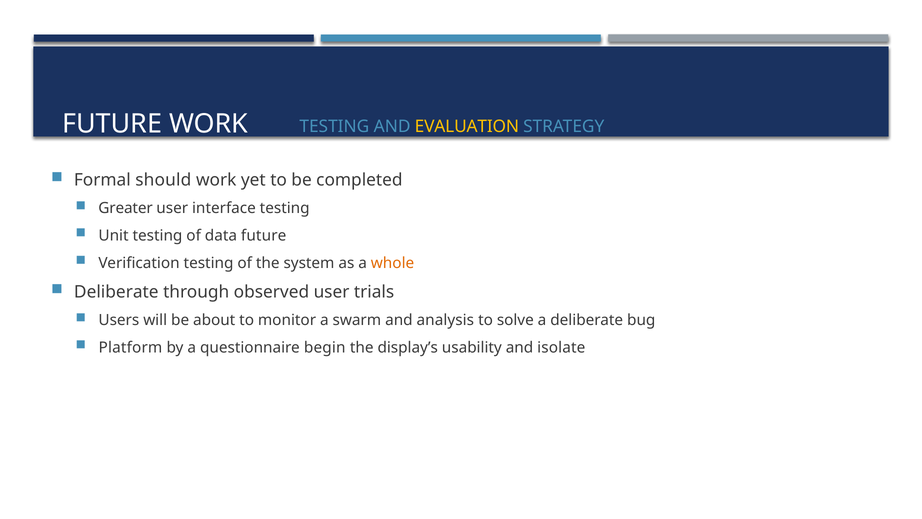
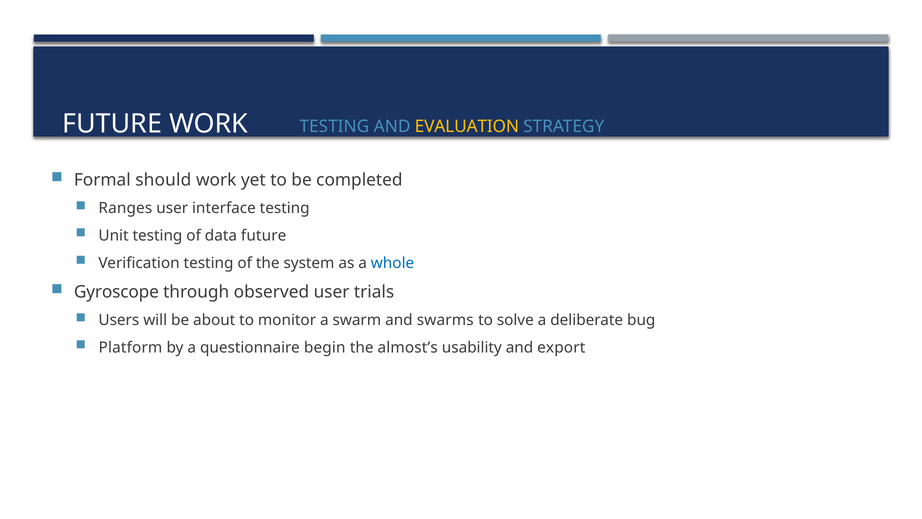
Greater: Greater -> Ranges
whole colour: orange -> blue
Deliberate at (116, 292): Deliberate -> Gyroscope
analysis: analysis -> swarms
display’s: display’s -> almost’s
isolate: isolate -> export
